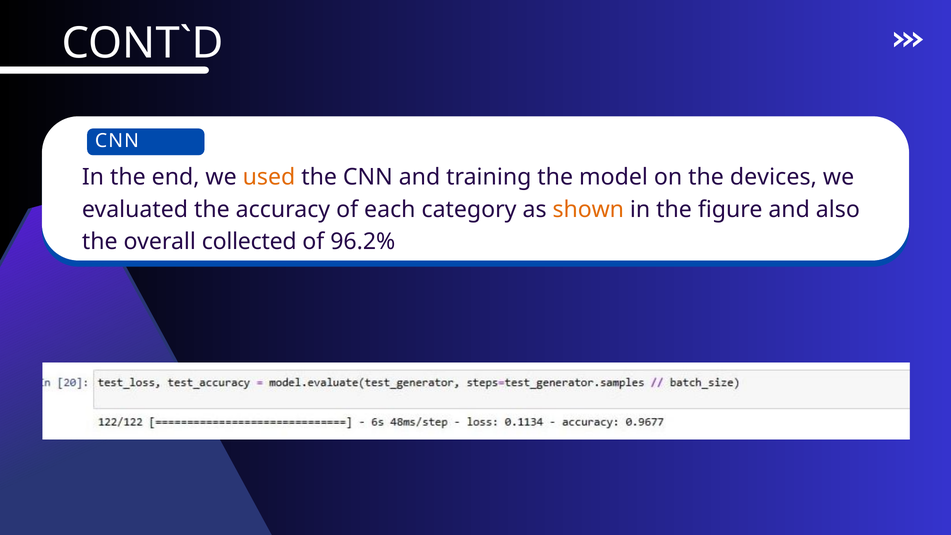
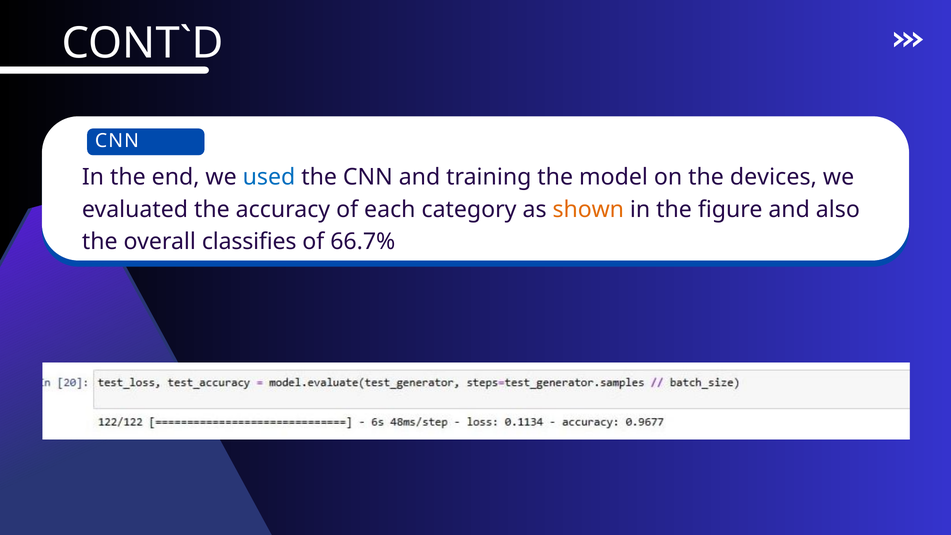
used colour: orange -> blue
collected: collected -> classifies
96.2%: 96.2% -> 66.7%
